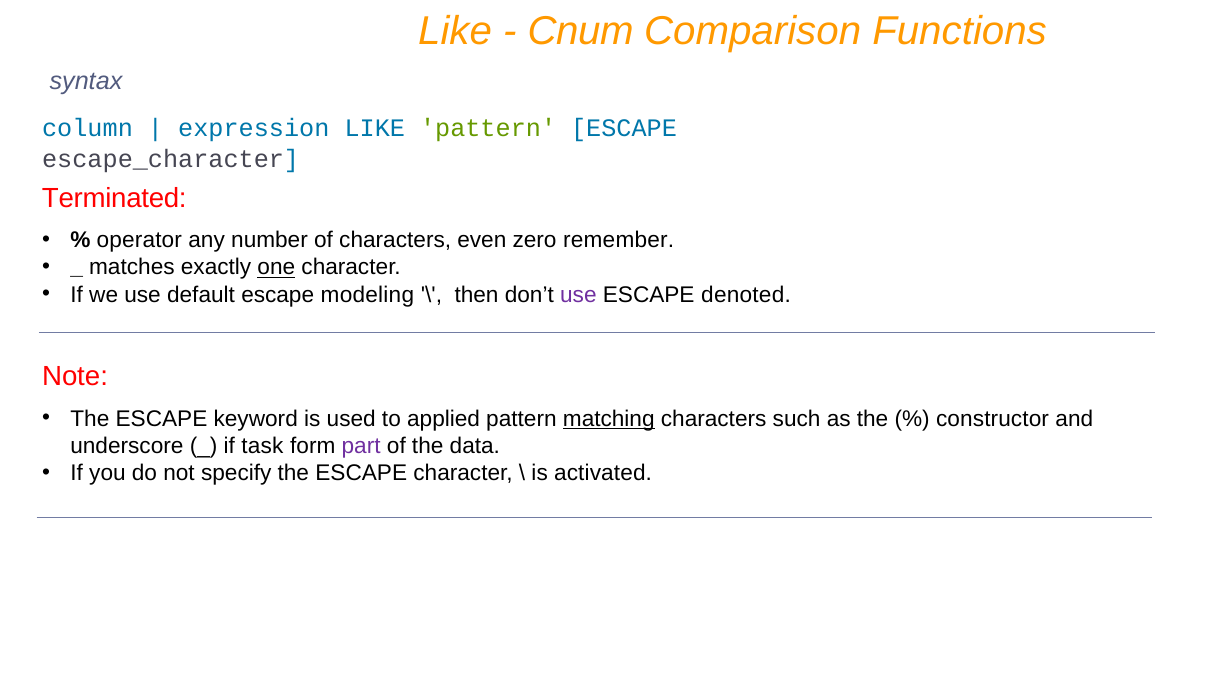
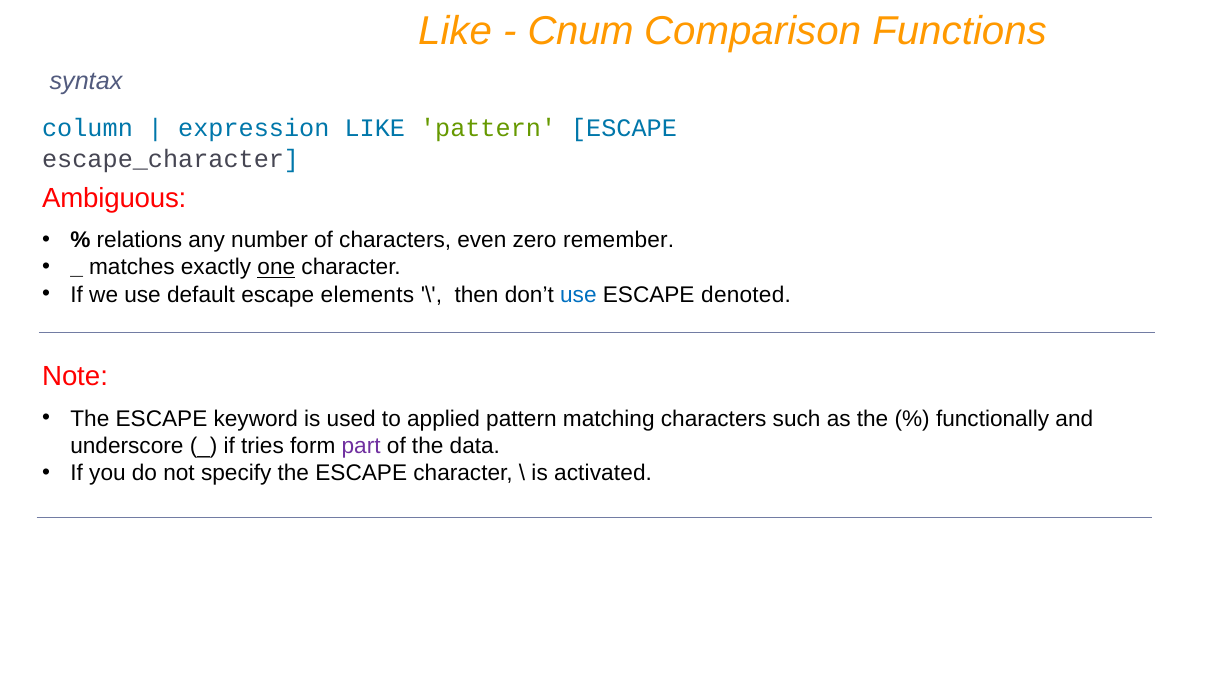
Terminated: Terminated -> Ambiguous
operator: operator -> relations
modeling: modeling -> elements
use at (578, 295) colour: purple -> blue
matching underline: present -> none
constructor: constructor -> functionally
task: task -> tries
